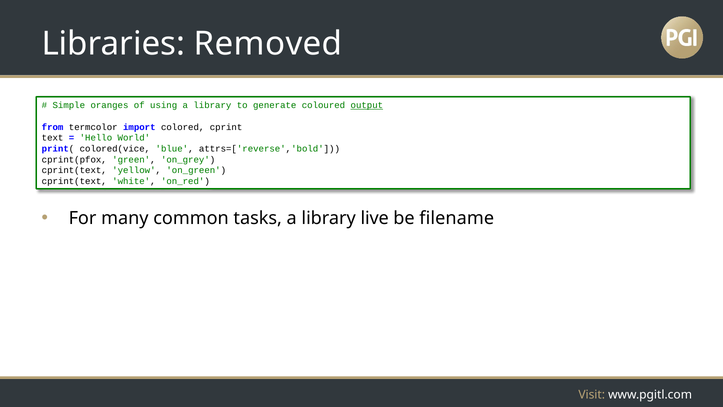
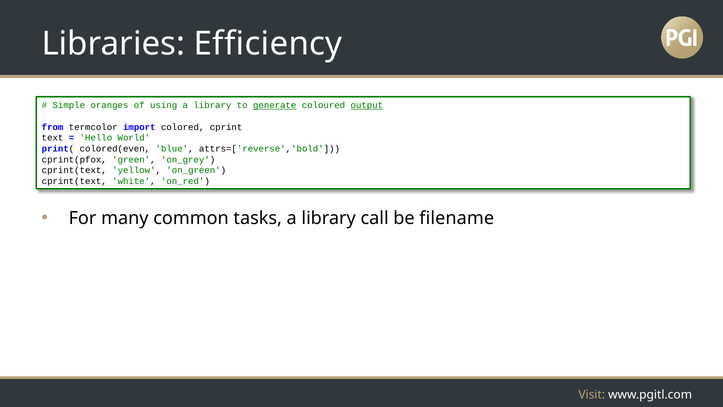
Removed: Removed -> Efficiency
generate underline: none -> present
colored(vice: colored(vice -> colored(even
live: live -> call
